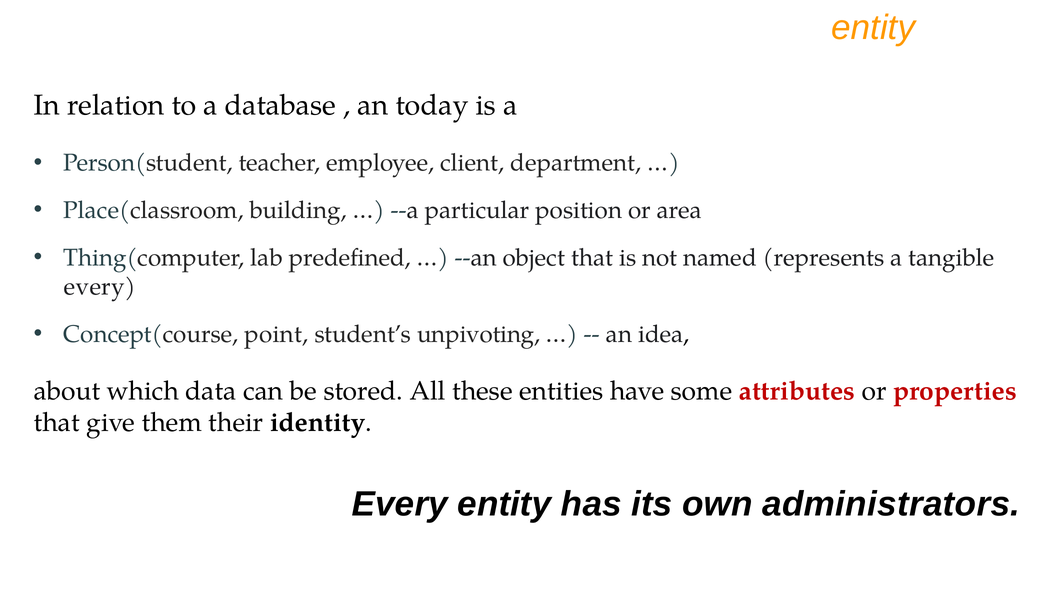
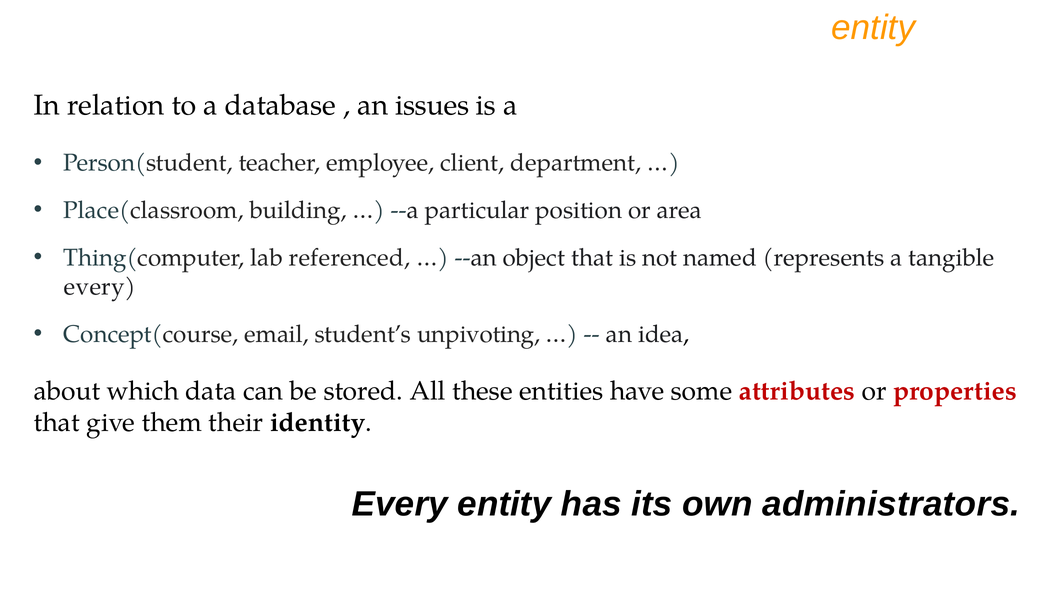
today: today -> issues
predefined: predefined -> referenced
point: point -> email
